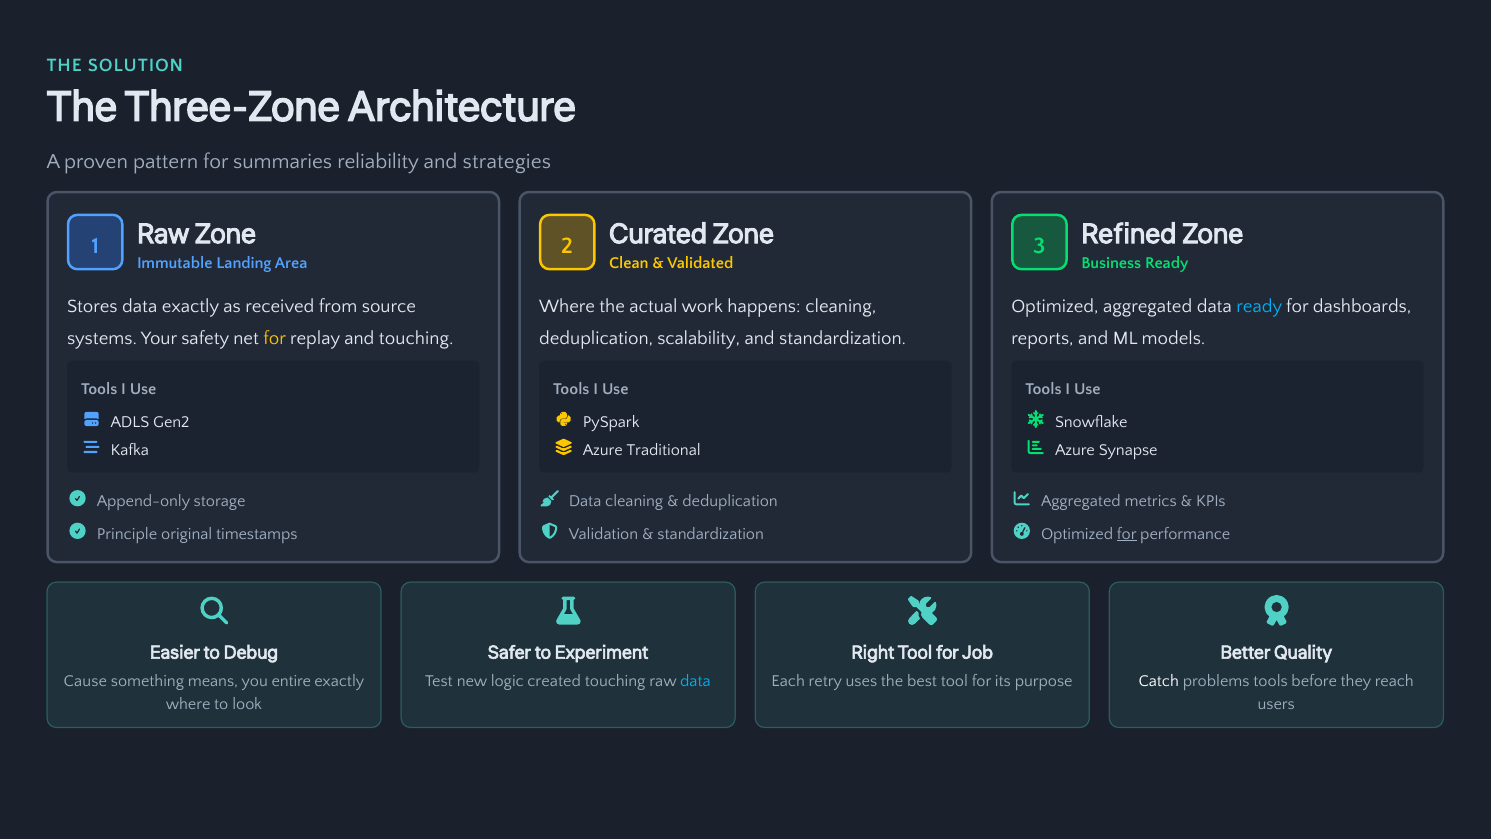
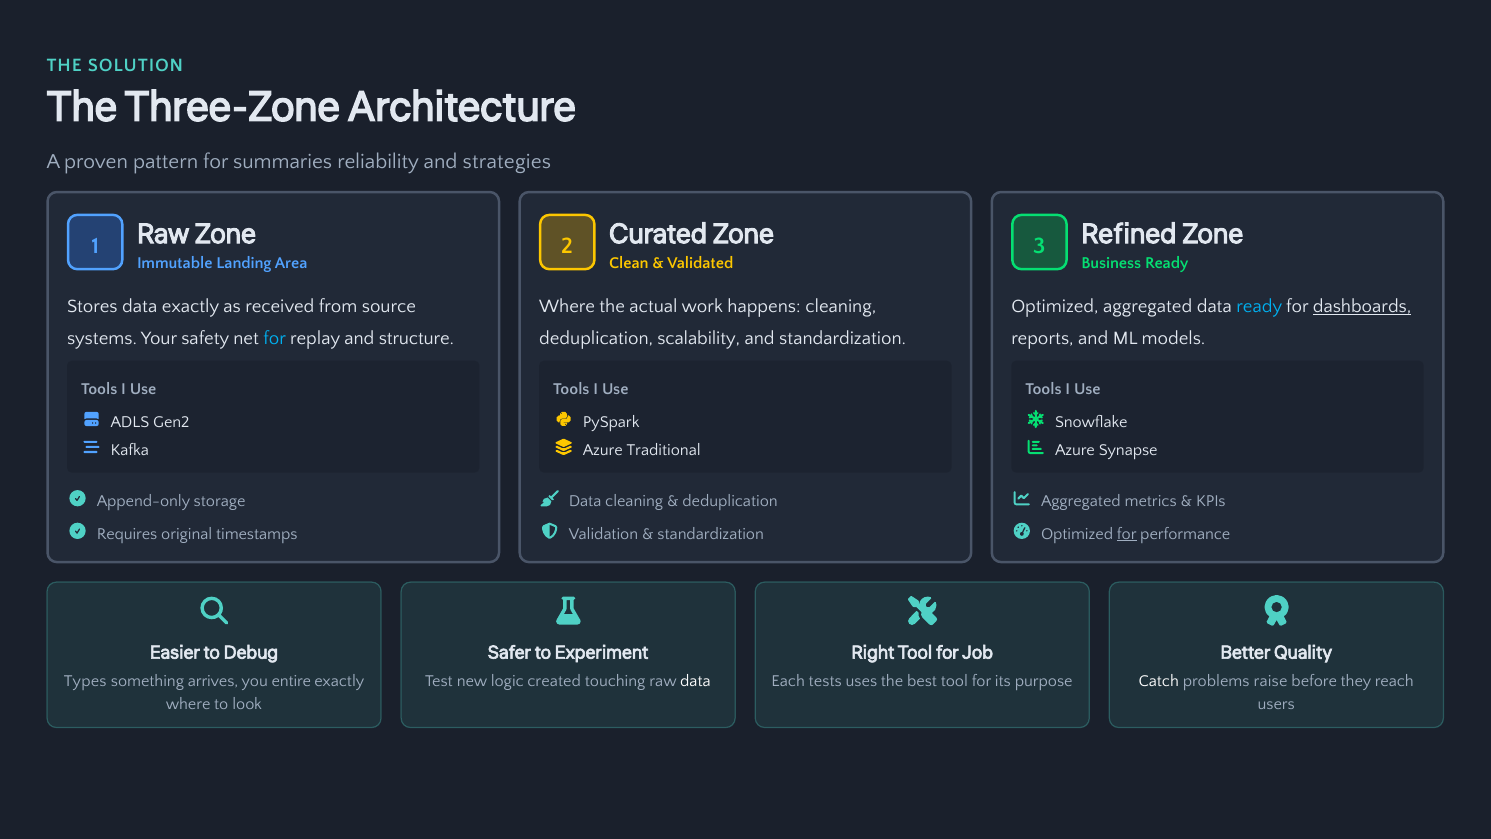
dashboards underline: none -> present
for at (275, 338) colour: yellow -> light blue
and touching: touching -> structure
Principle: Principle -> Requires
Cause: Cause -> Types
means: means -> arrives
problems tools: tools -> raise
data at (695, 681) colour: light blue -> white
retry: retry -> tests
